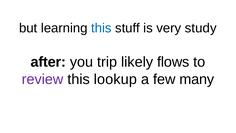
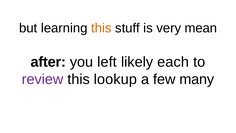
this at (101, 28) colour: blue -> orange
study: study -> mean
trip: trip -> left
flows: flows -> each
